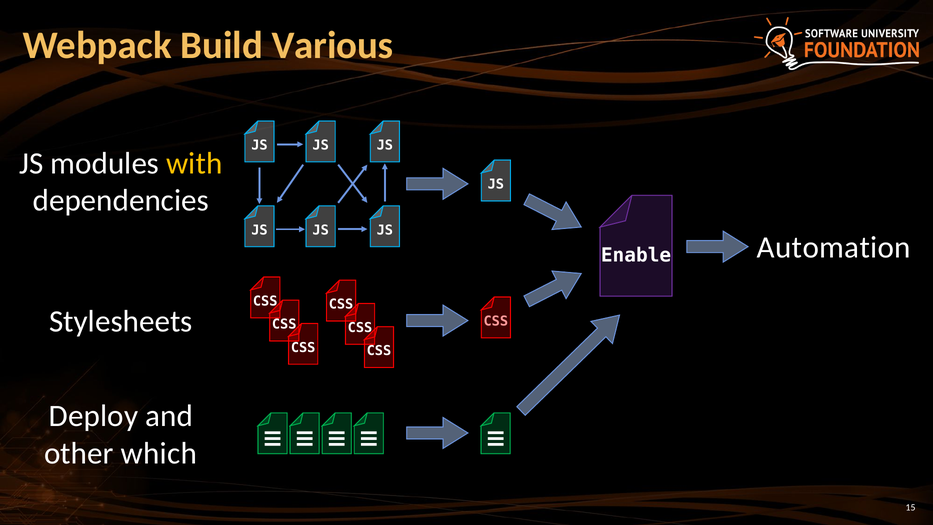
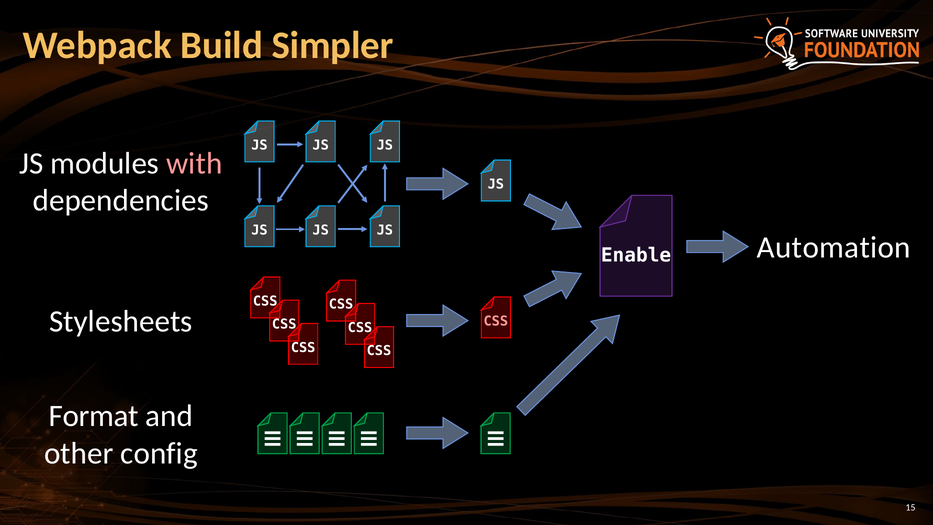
Various: Various -> Simpler
with colour: yellow -> pink
Deploy: Deploy -> Format
which: which -> config
